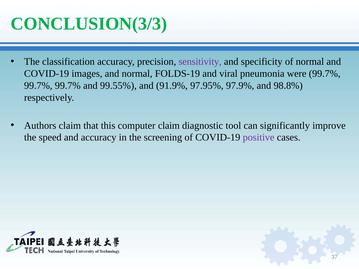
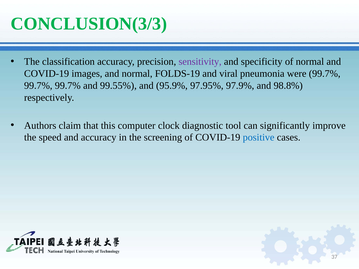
91.9%: 91.9% -> 95.9%
computer claim: claim -> clock
positive colour: purple -> blue
